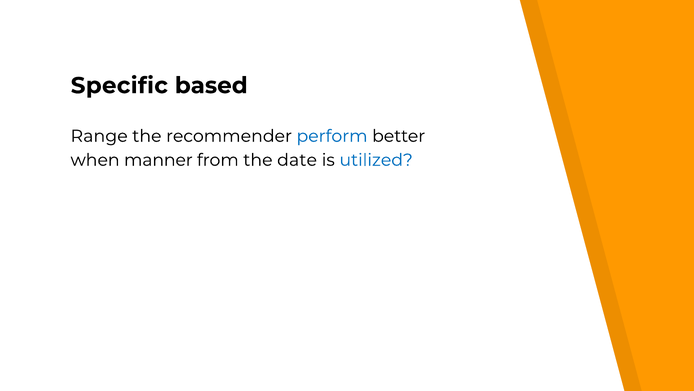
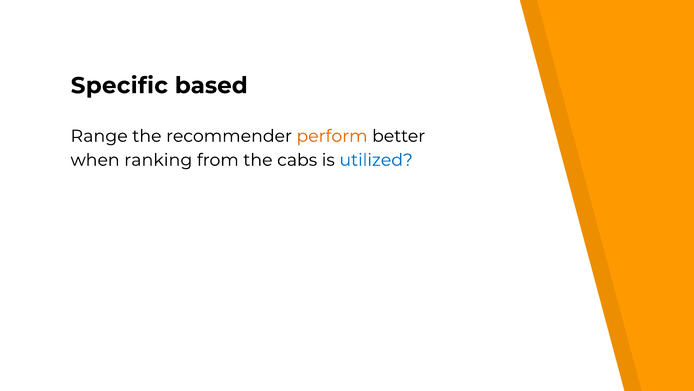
perform colour: blue -> orange
manner: manner -> ranking
date: date -> cabs
